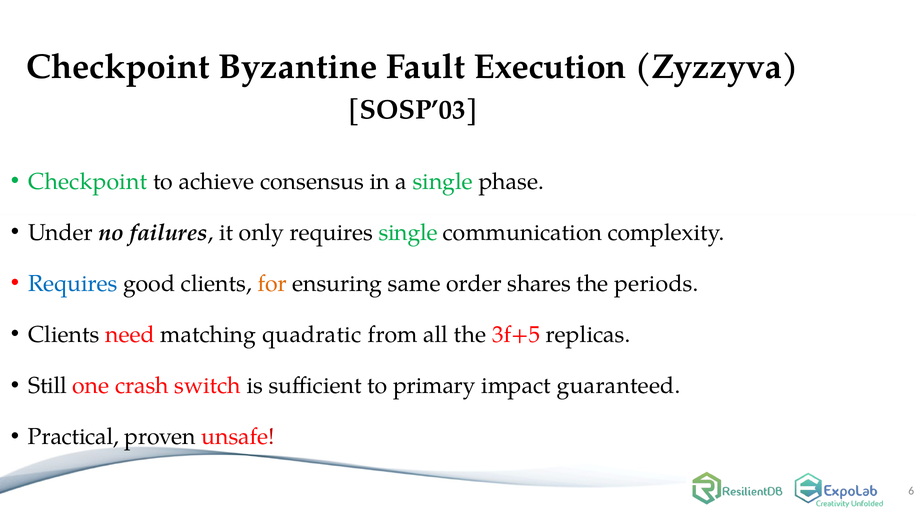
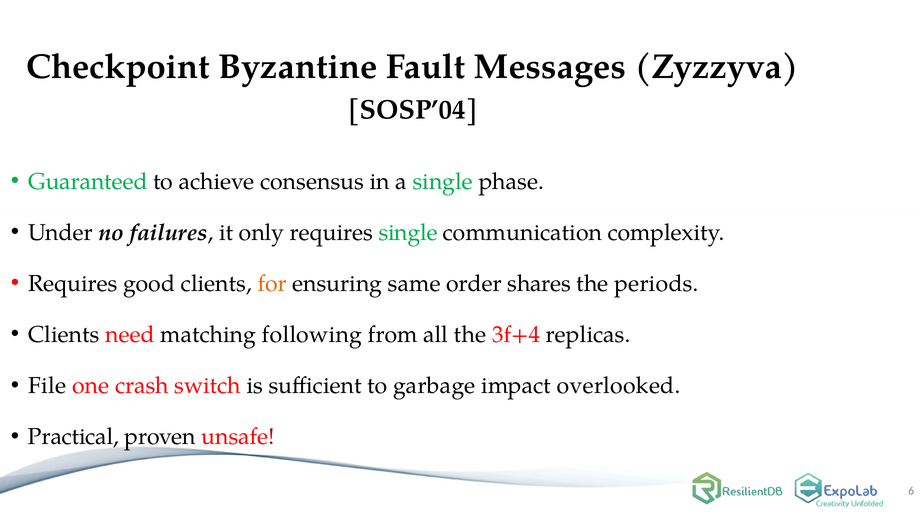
Execution: Execution -> Messages
SOSP’03: SOSP’03 -> SOSP’04
Checkpoint at (88, 182): Checkpoint -> Guaranteed
Requires at (73, 284) colour: blue -> black
quadratic: quadratic -> following
3f+5: 3f+5 -> 3f+4
Still: Still -> File
primary: primary -> garbage
guaranteed: guaranteed -> overlooked
